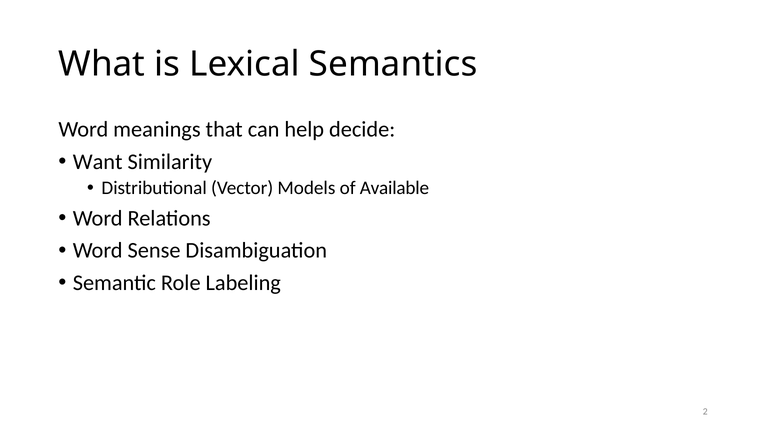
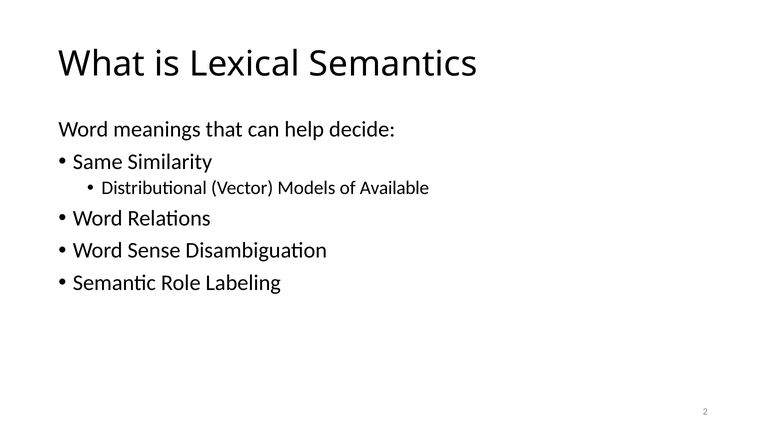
Want: Want -> Same
